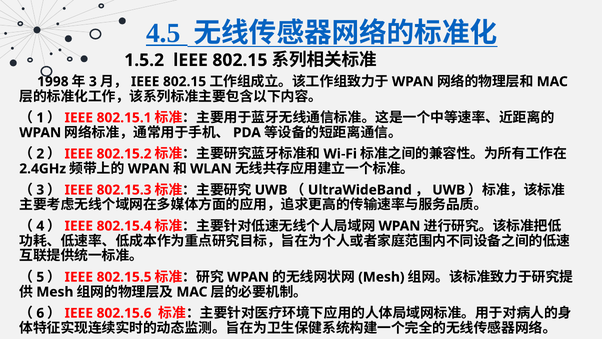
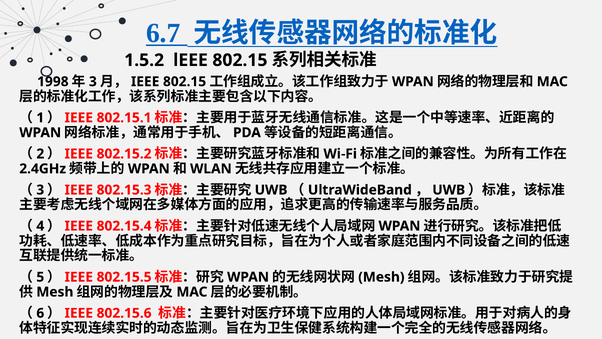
4.5: 4.5 -> 6.7
